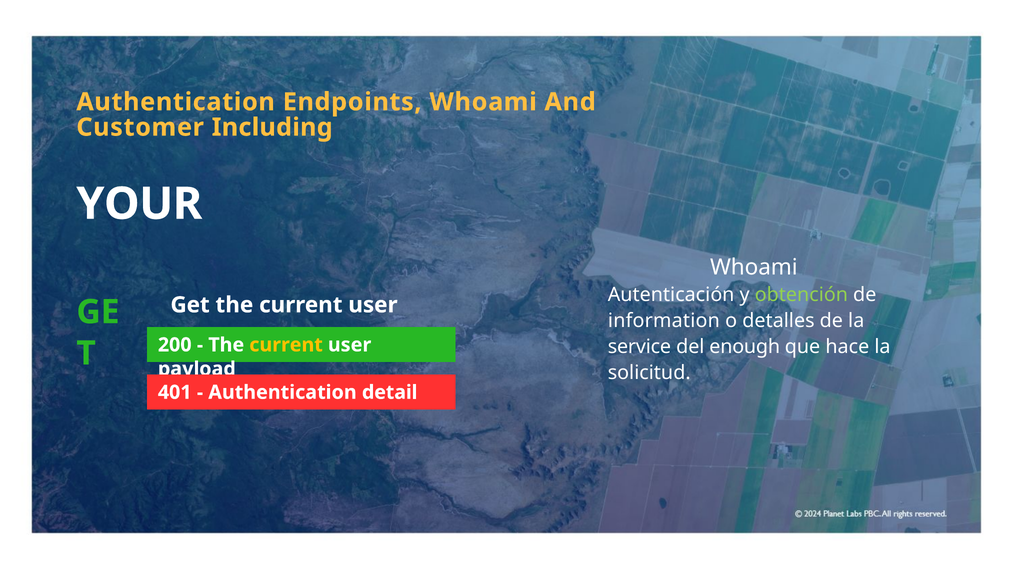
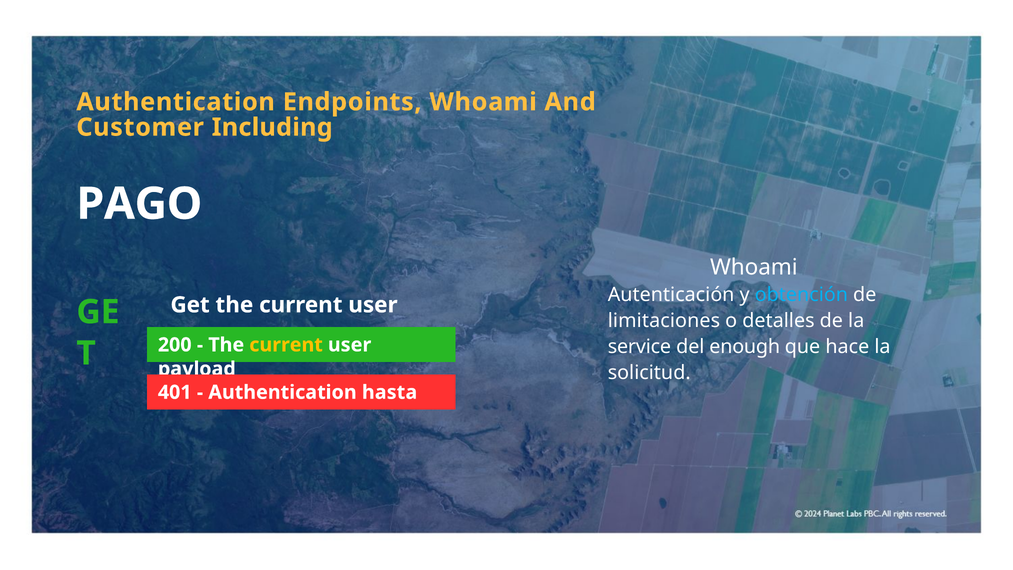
YOUR: YOUR -> PAGO
obtención colour: light green -> light blue
information: information -> limitaciones
detail: detail -> hasta
